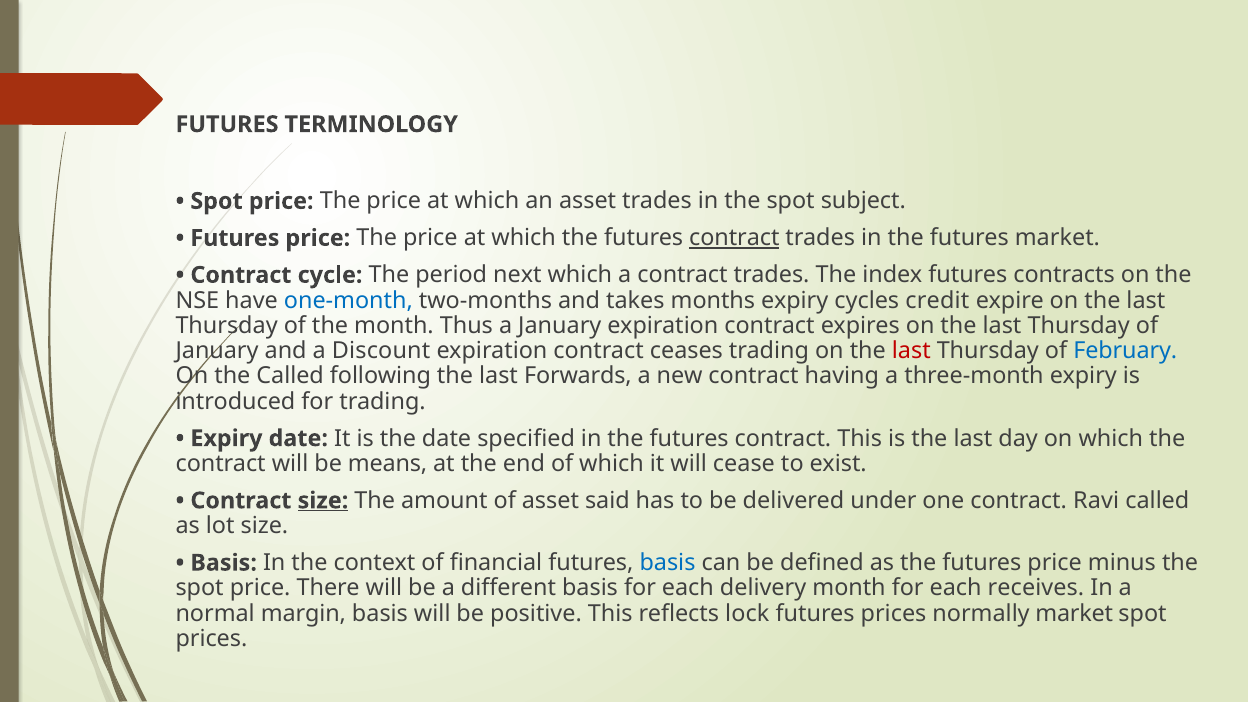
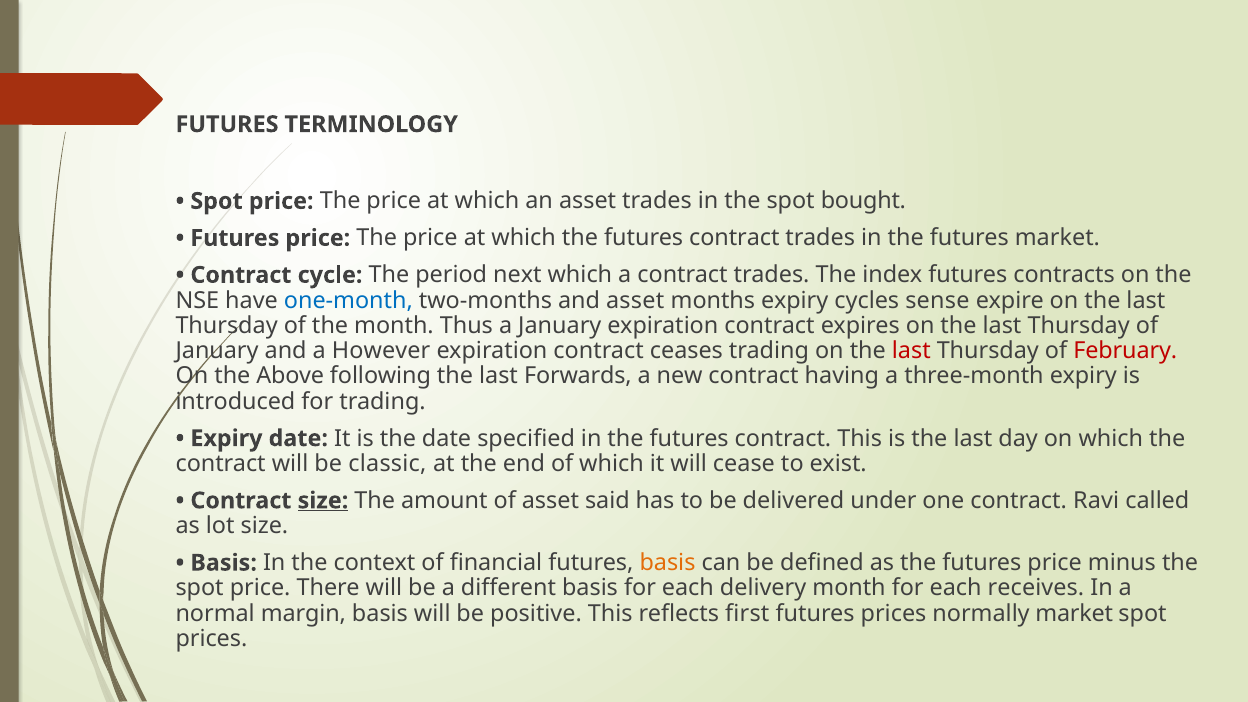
subject: subject -> bought
contract at (734, 238) underline: present -> none
and takes: takes -> asset
credit: credit -> sense
Discount: Discount -> However
February colour: blue -> red
the Called: Called -> Above
means: means -> classic
basis at (668, 563) colour: blue -> orange
lock: lock -> first
